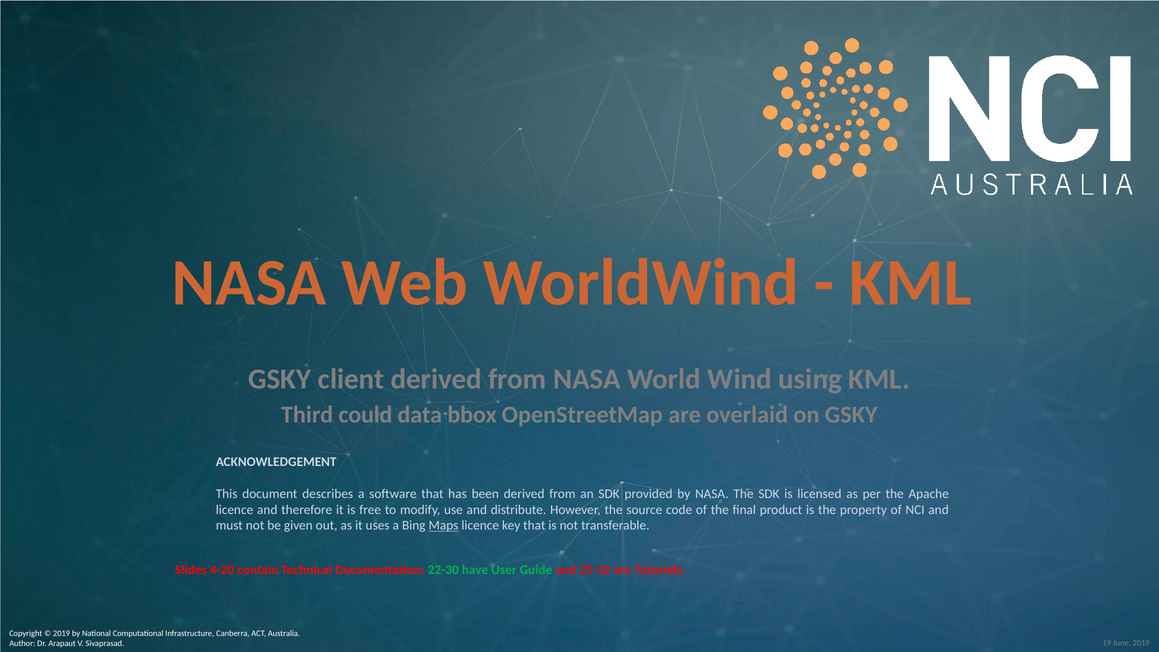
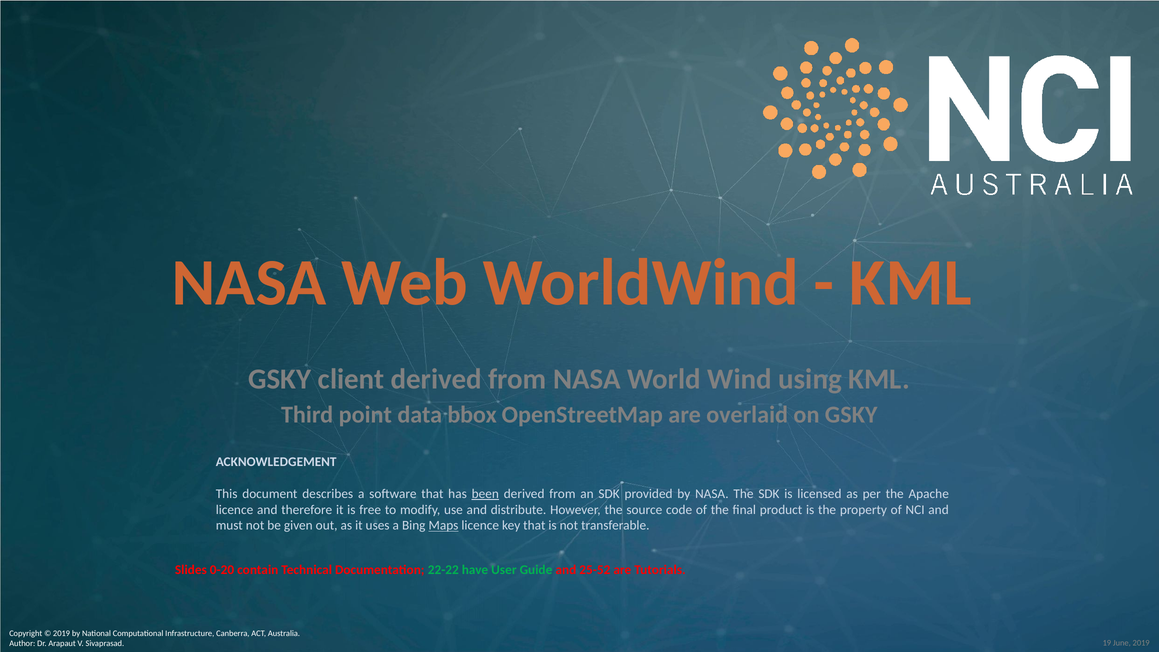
could: could -> point
been underline: none -> present
4-20: 4-20 -> 0-20
22-30: 22-30 -> 22-22
25-32: 25-32 -> 25-52
